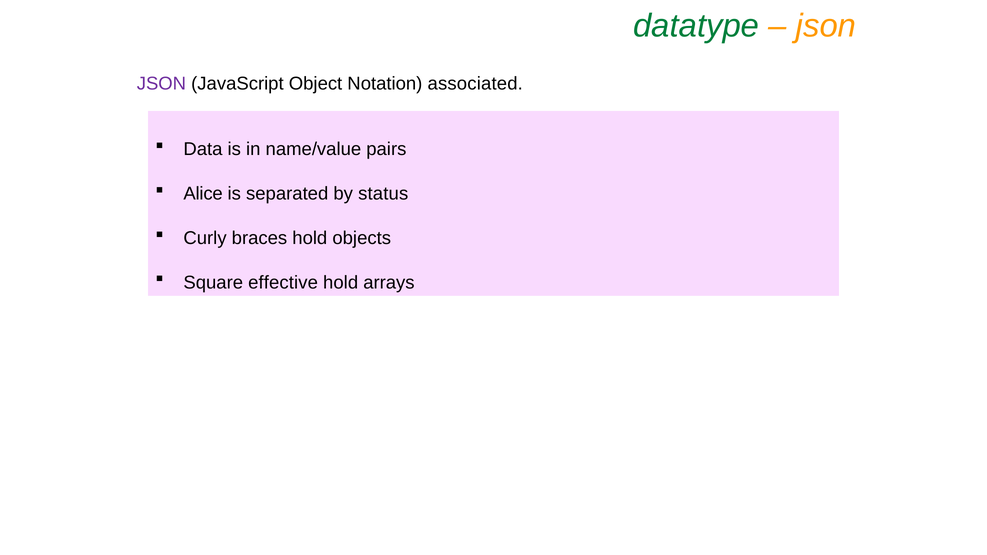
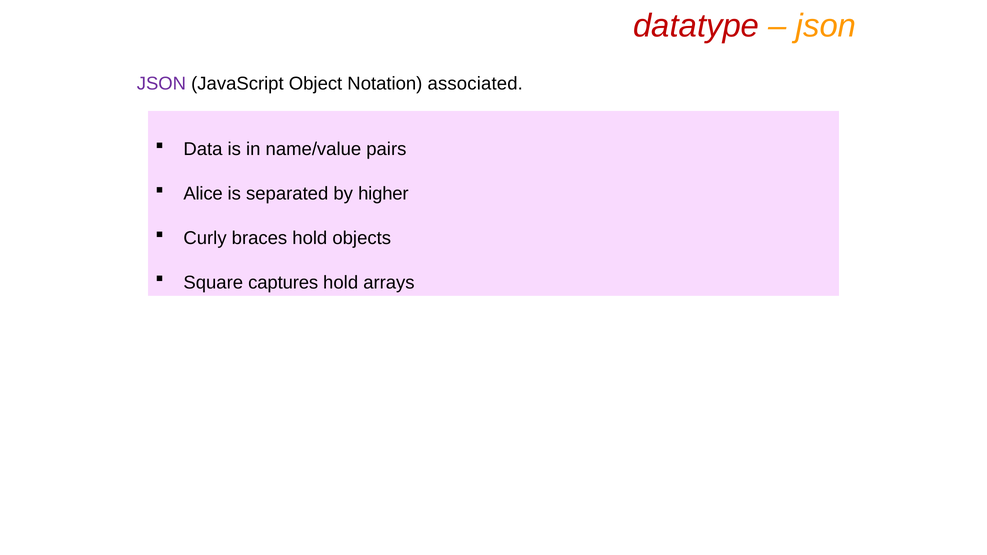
datatype colour: green -> red
status: status -> higher
effective: effective -> captures
